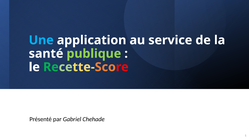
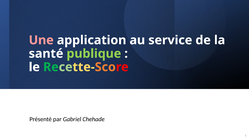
Une colour: light blue -> pink
